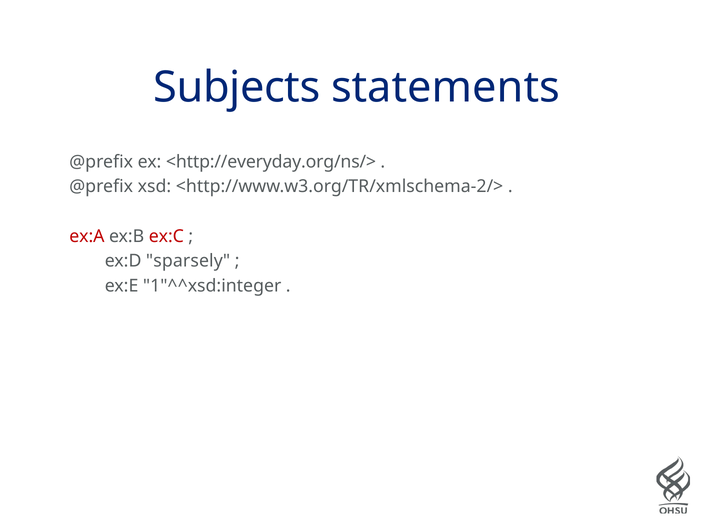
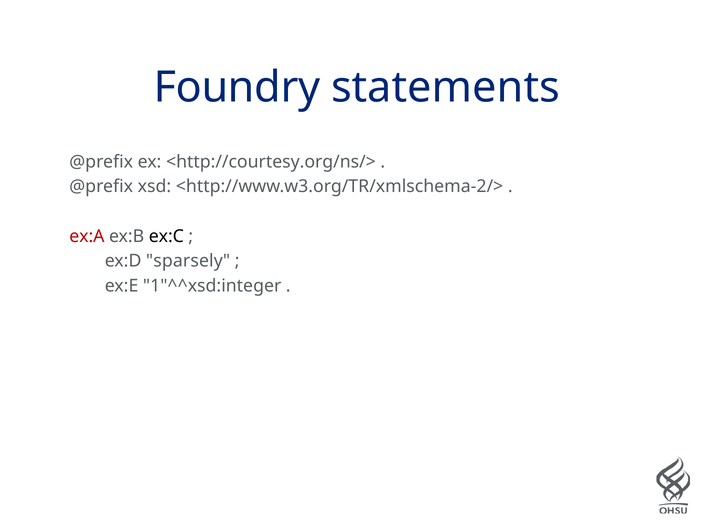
Subjects: Subjects -> Foundry
<http://everyday.org/ns/>: <http://everyday.org/ns/> -> <http://courtesy.org/ns/>
ex:C colour: red -> black
